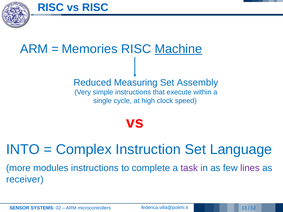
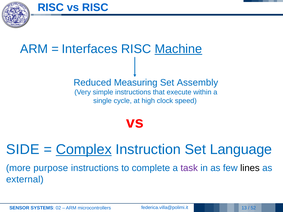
Memories: Memories -> Interfaces
INTO: INTO -> SIDE
Complex underline: none -> present
modules: modules -> purpose
lines colour: purple -> black
receiver: receiver -> external
